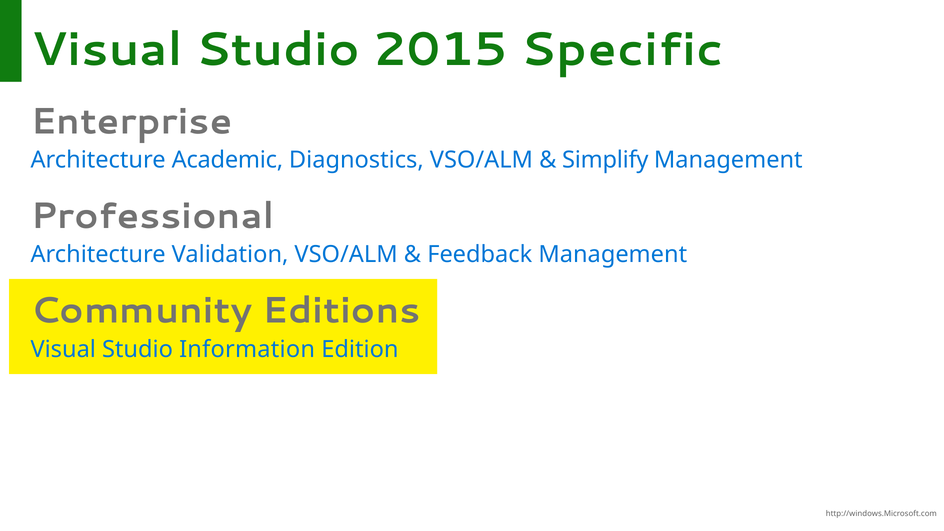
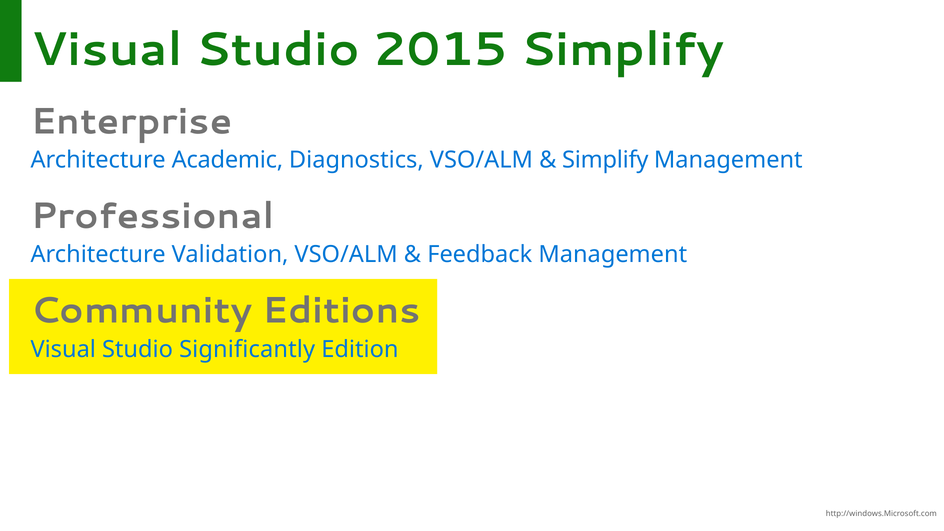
2015 Specific: Specific -> Simplify
Information: Information -> Significantly
